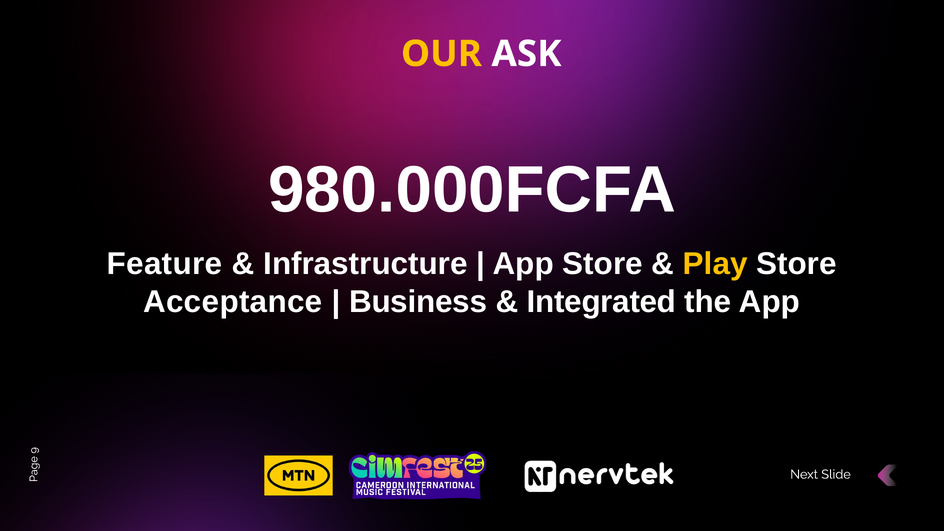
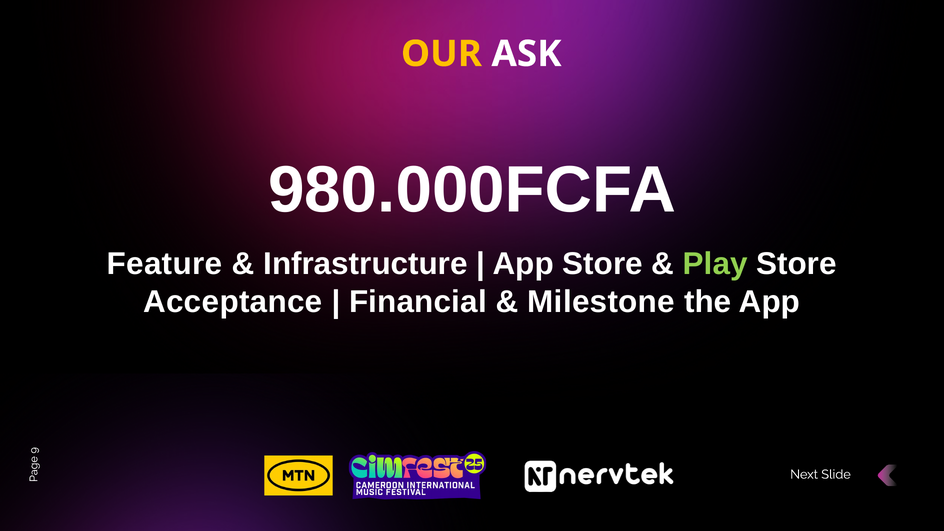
Play colour: yellow -> light green
Business: Business -> Financial
Integrated: Integrated -> Milestone
